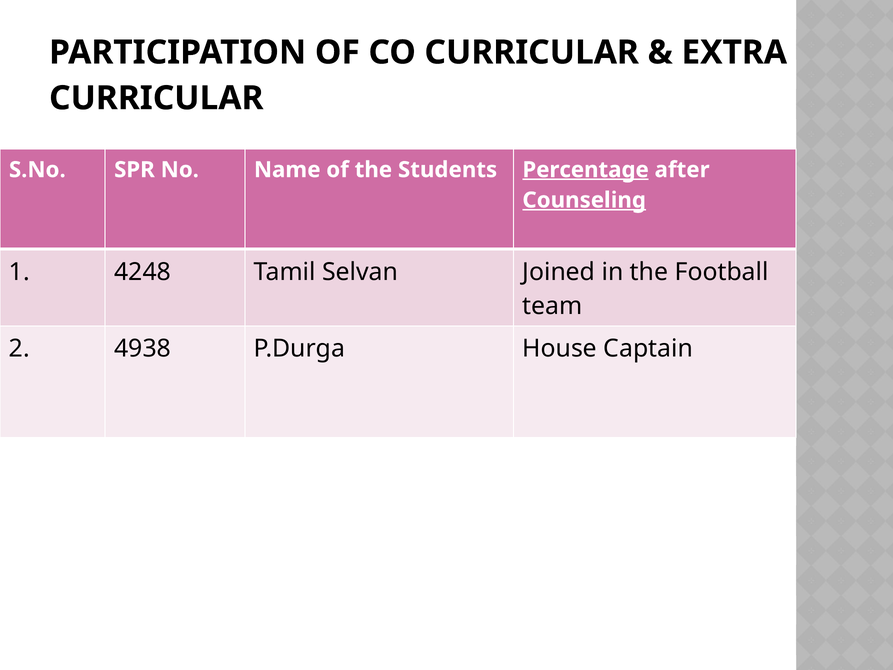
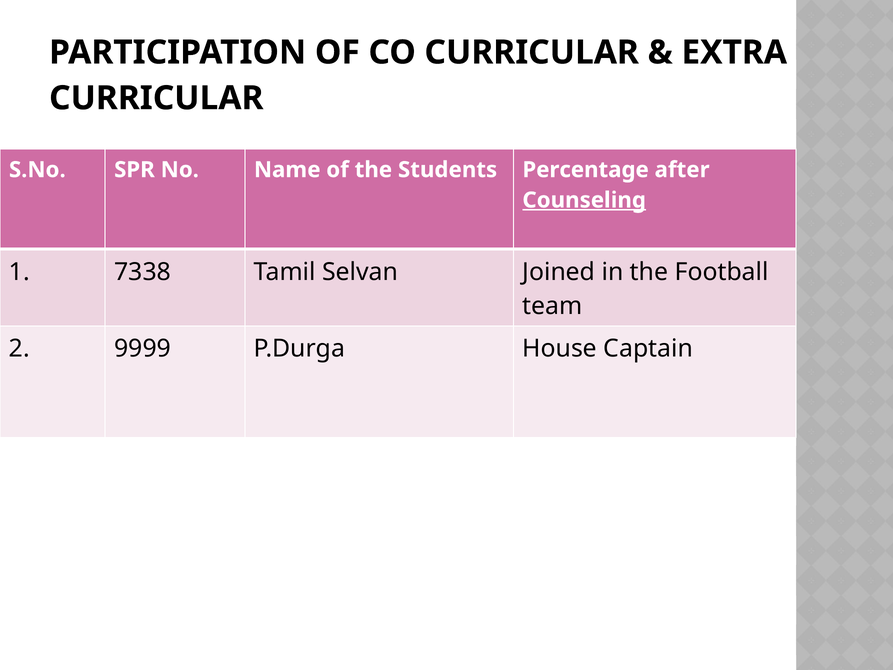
Percentage underline: present -> none
4248: 4248 -> 7338
4938: 4938 -> 9999
